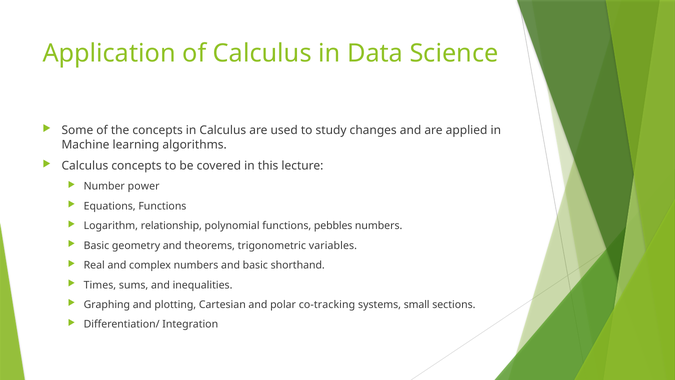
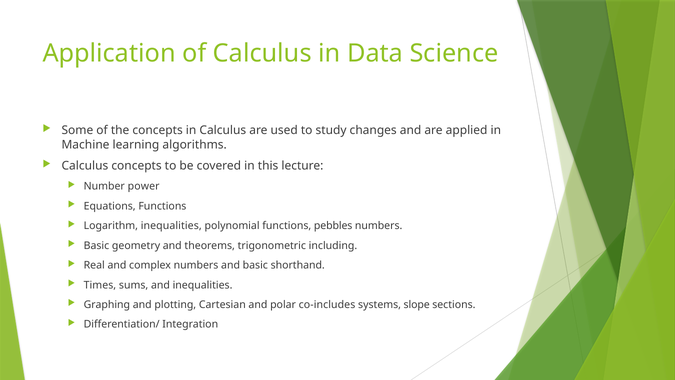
Logarithm relationship: relationship -> inequalities
variables: variables -> including
co-tracking: co-tracking -> co-includes
small: small -> slope
